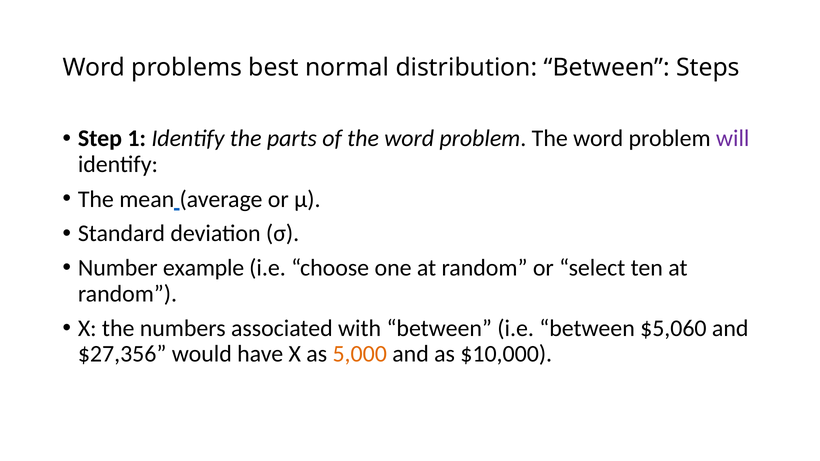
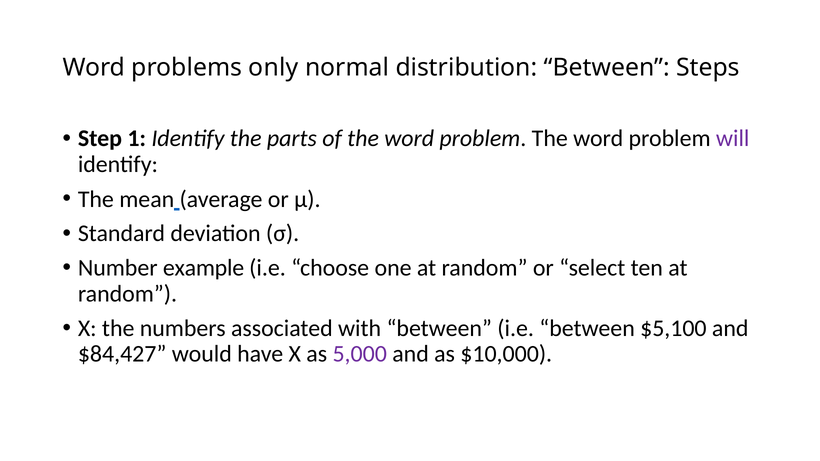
best: best -> only
$5,060: $5,060 -> $5,100
$27,356: $27,356 -> $84,427
5,000 colour: orange -> purple
